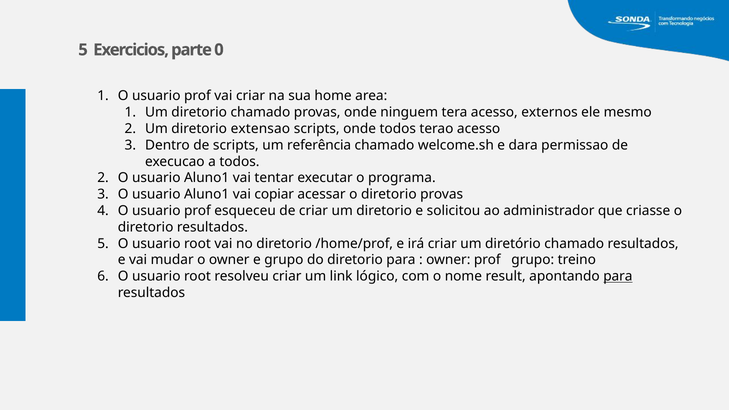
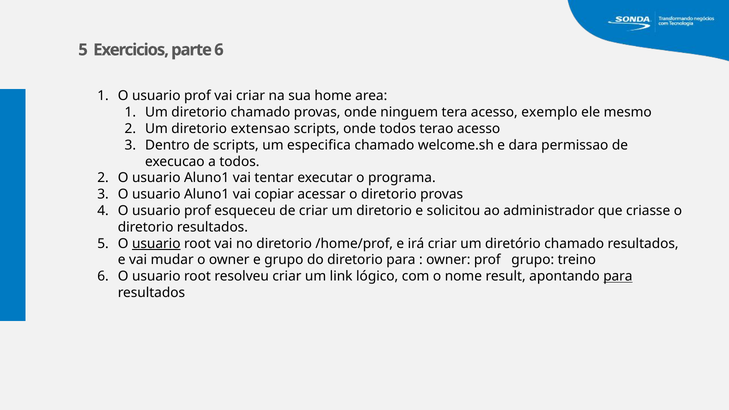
parte 0: 0 -> 6
externos: externos -> exemplo
referência: referência -> especifica
usuario at (156, 244) underline: none -> present
